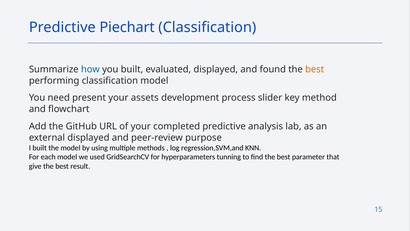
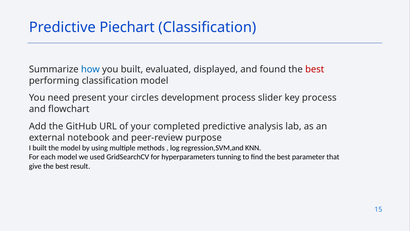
best at (315, 69) colour: orange -> red
assets: assets -> circles
key method: method -> process
external displayed: displayed -> notebook
